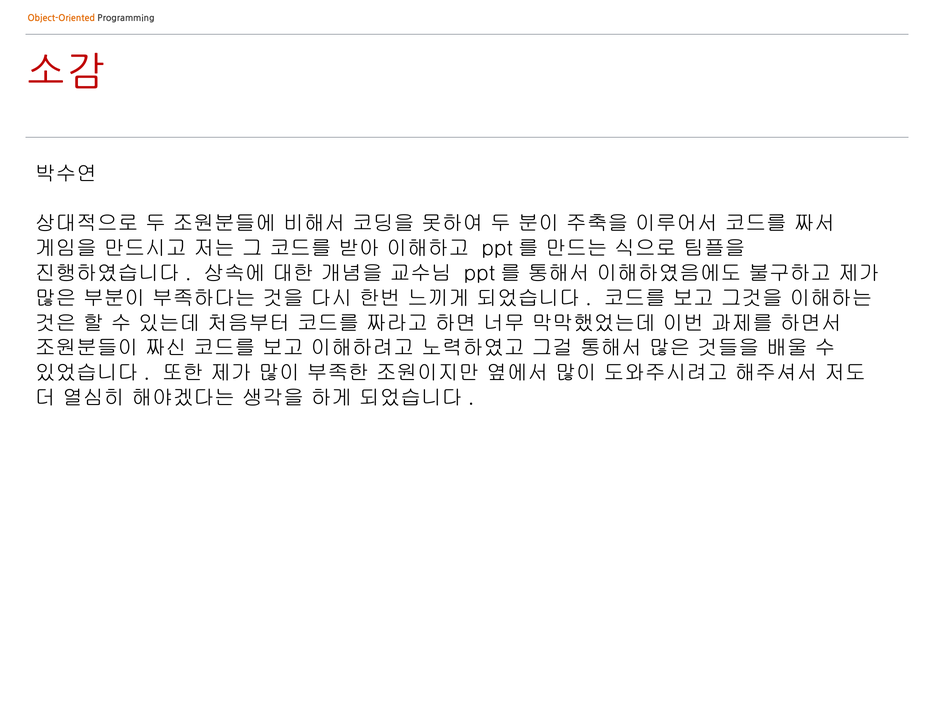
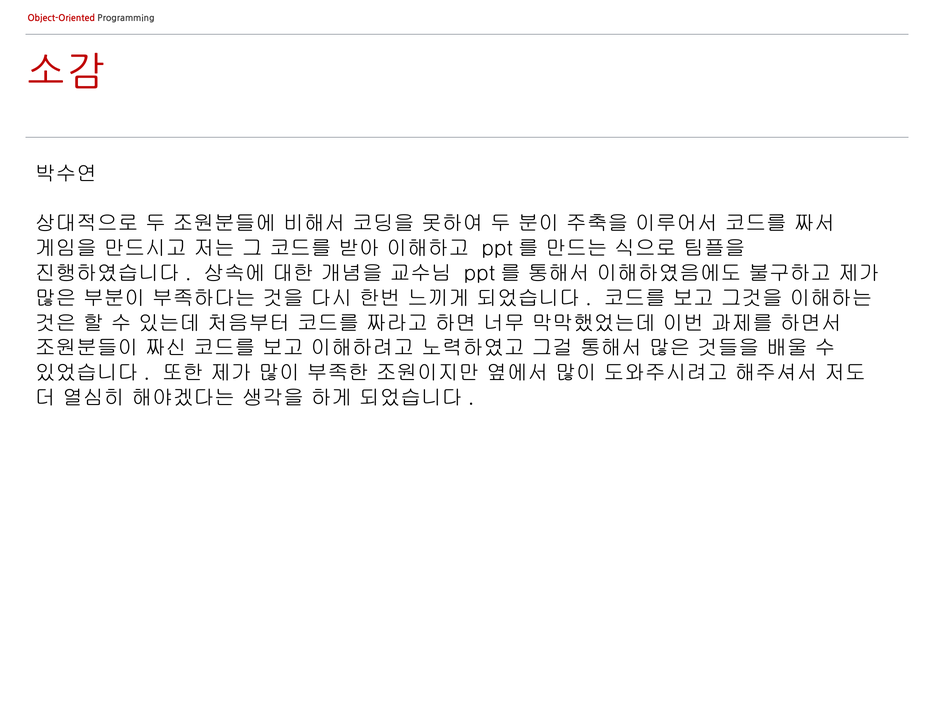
Object-Oriented colour: orange -> red
